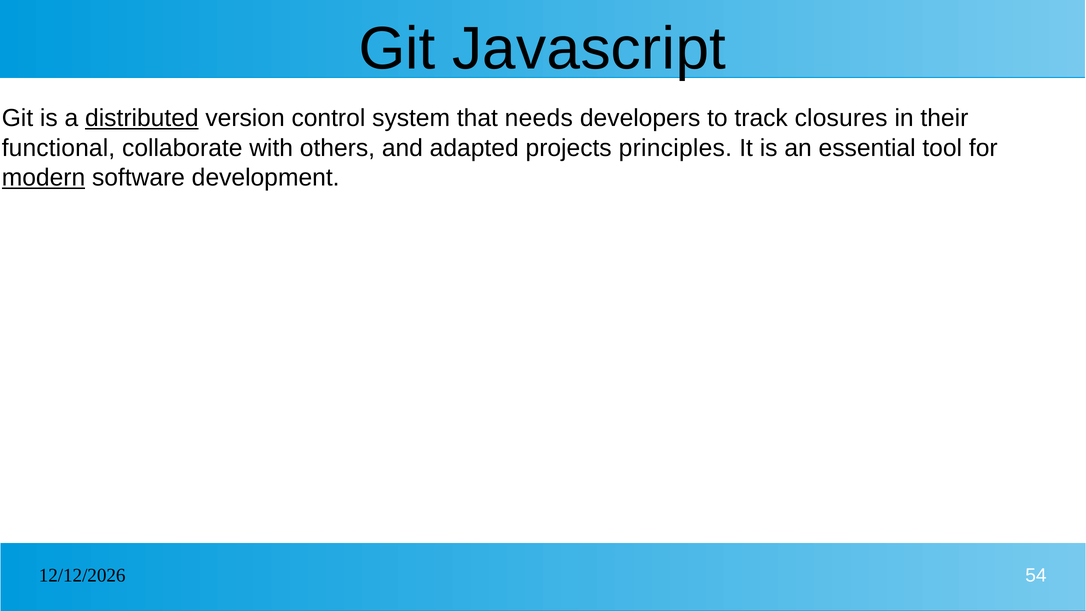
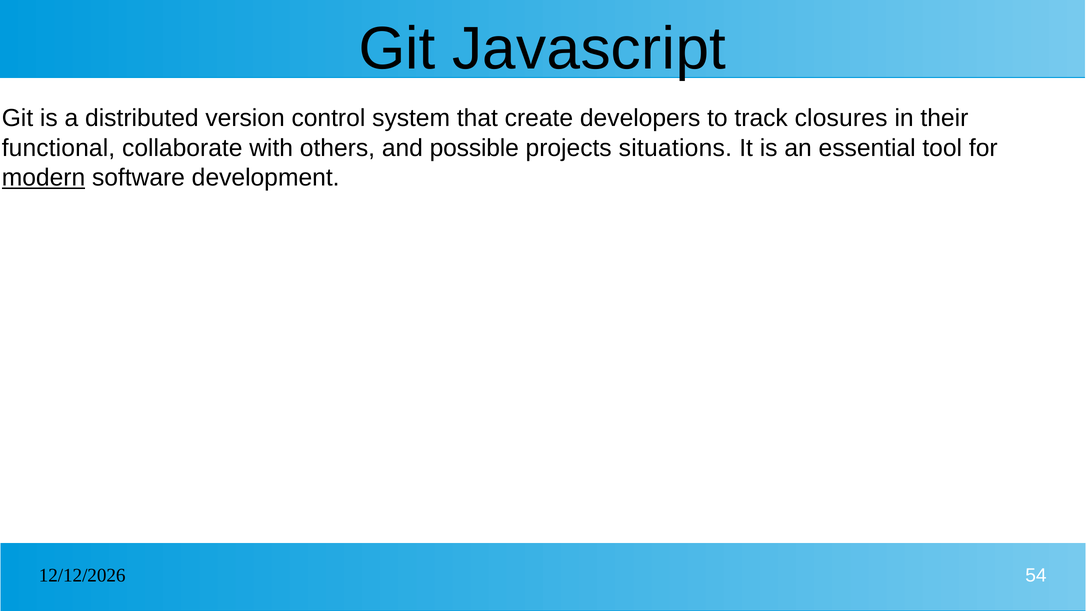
distributed underline: present -> none
needs: needs -> create
adapted: adapted -> possible
principles: principles -> situations
